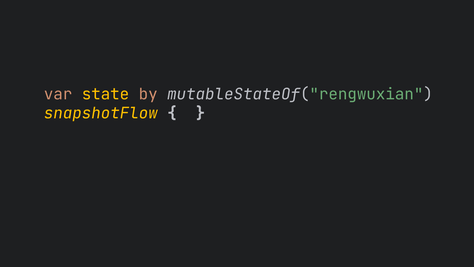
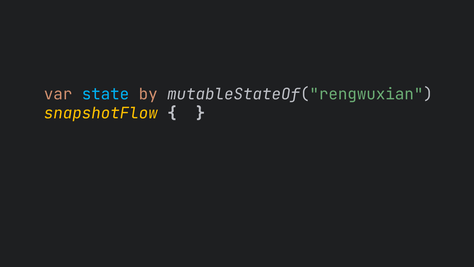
state colour: yellow -> light blue
